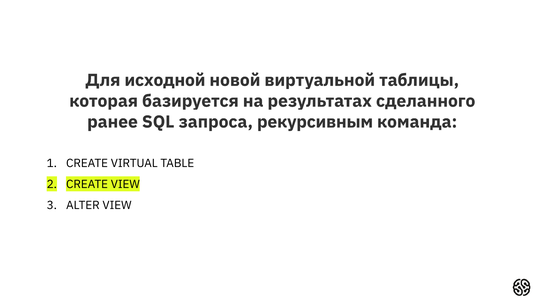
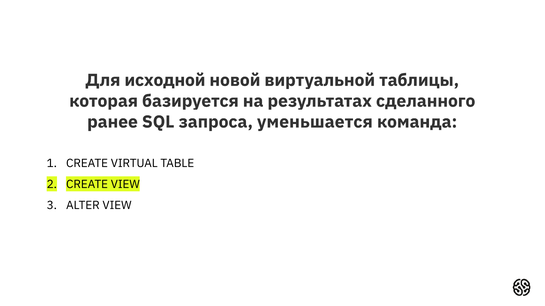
рекурсивным: рекурсивным -> уменьшается
